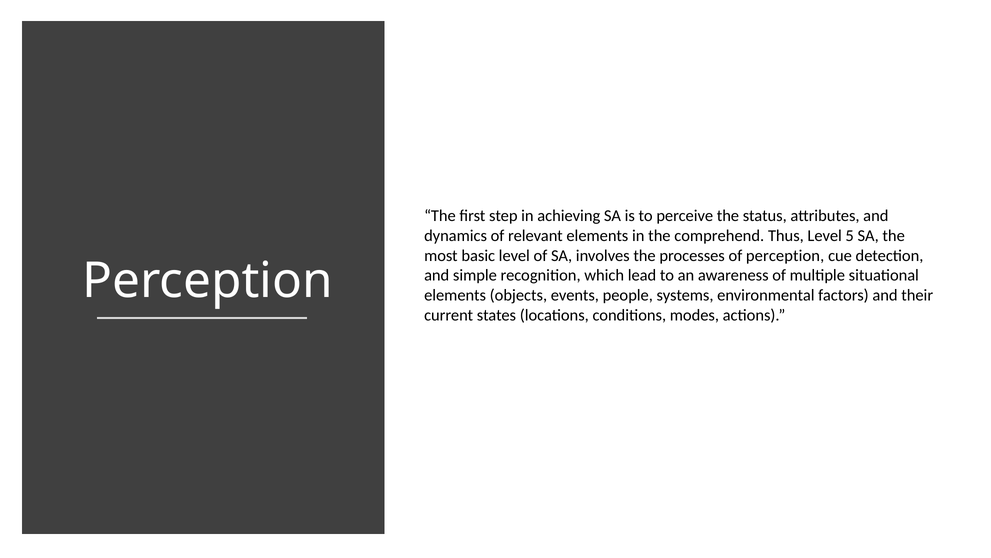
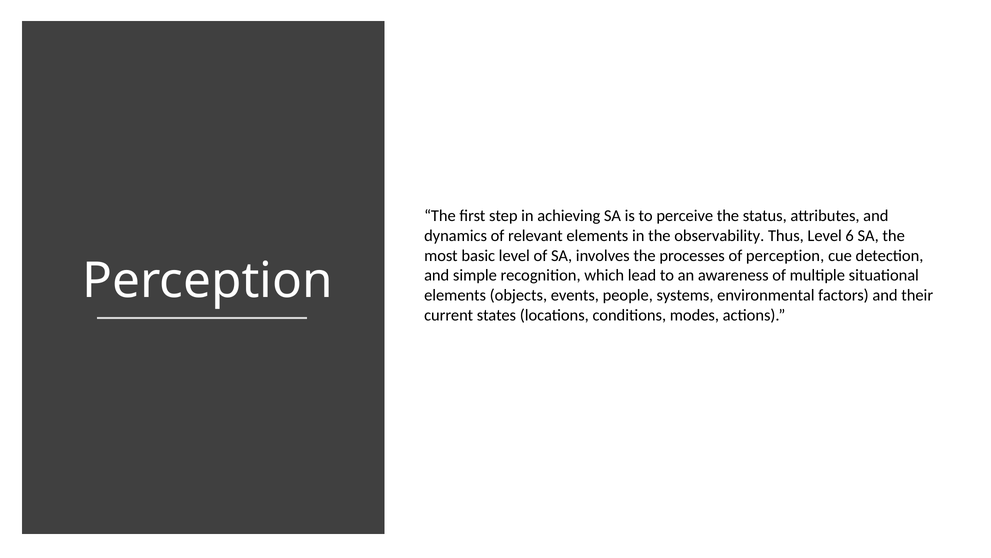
comprehend: comprehend -> observability
5: 5 -> 6
